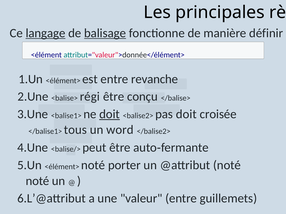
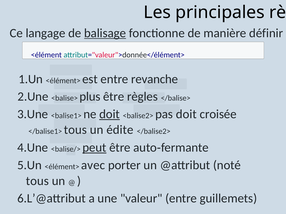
langage underline: present -> none
régi: régi -> plus
être conçu: conçu -> règles
word: word -> édite
peut underline: none -> present
<élément> noté: noté -> avec
noté at (37, 181): noté -> tous
